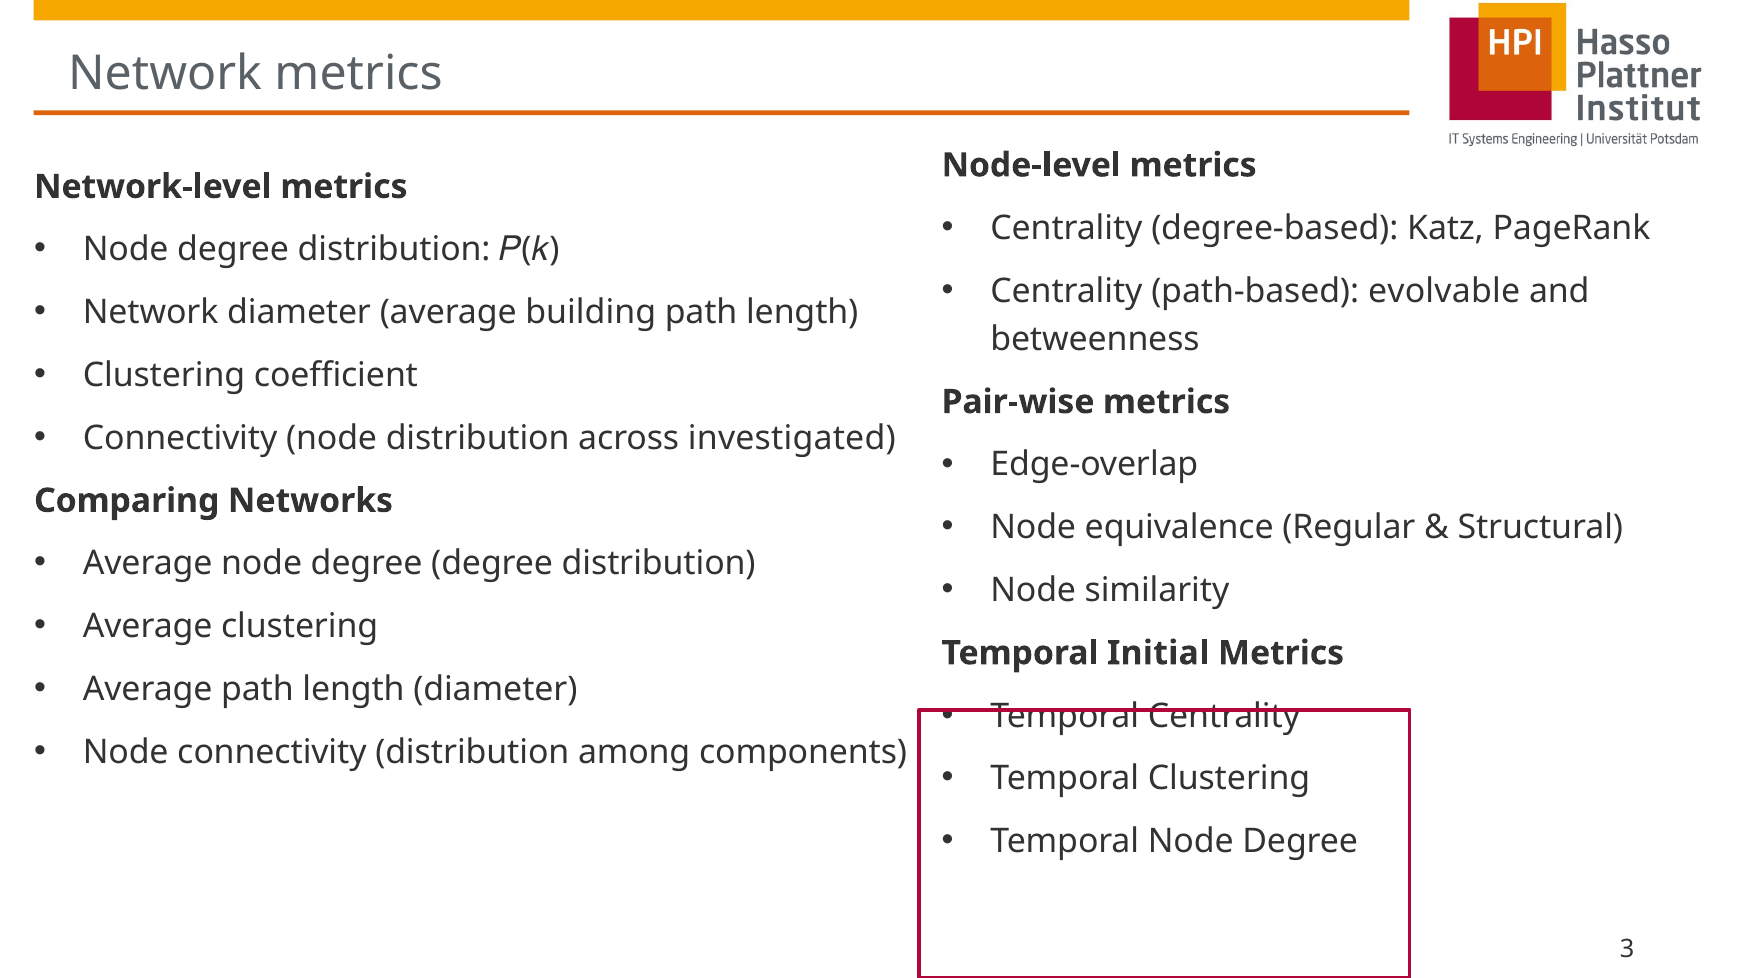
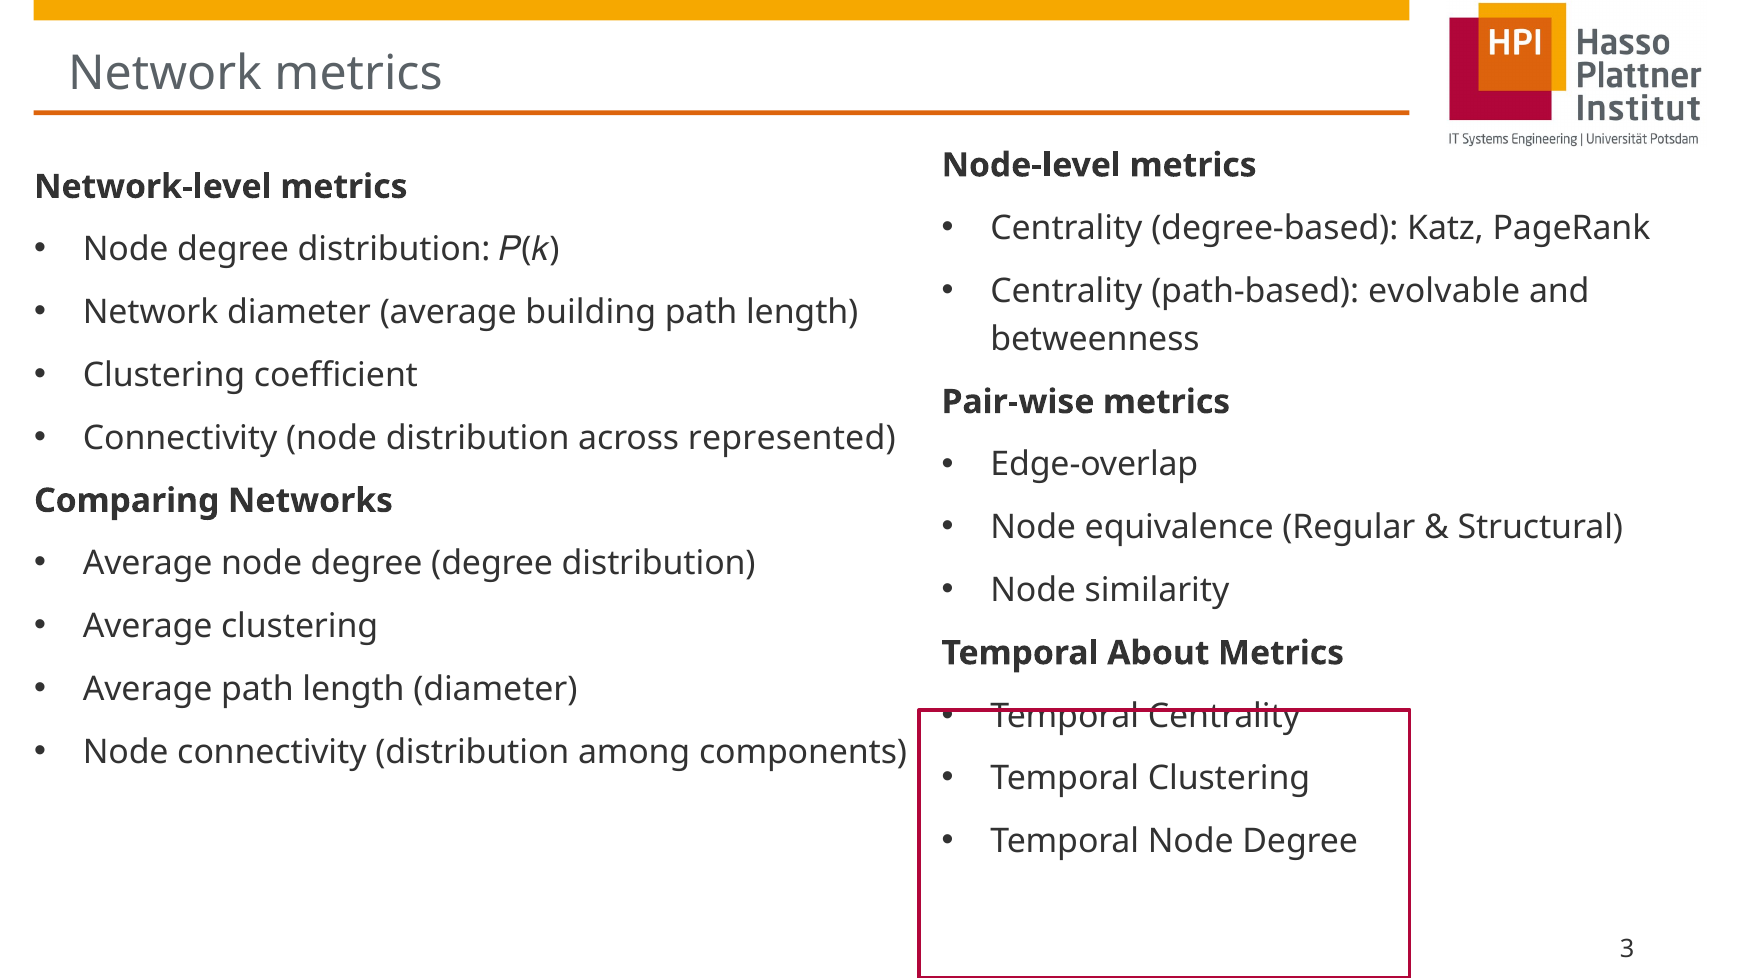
investigated: investigated -> represented
Initial: Initial -> About
